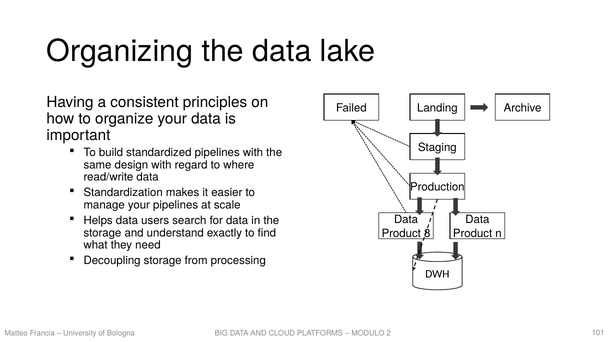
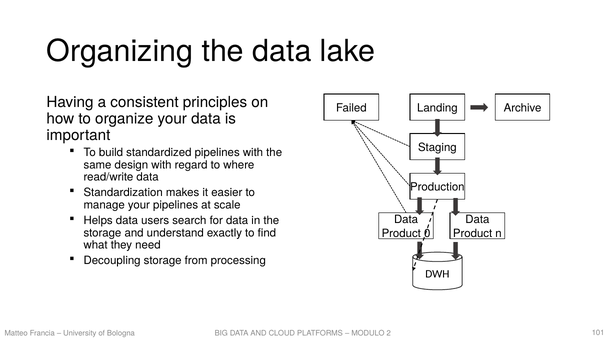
8: 8 -> 0
